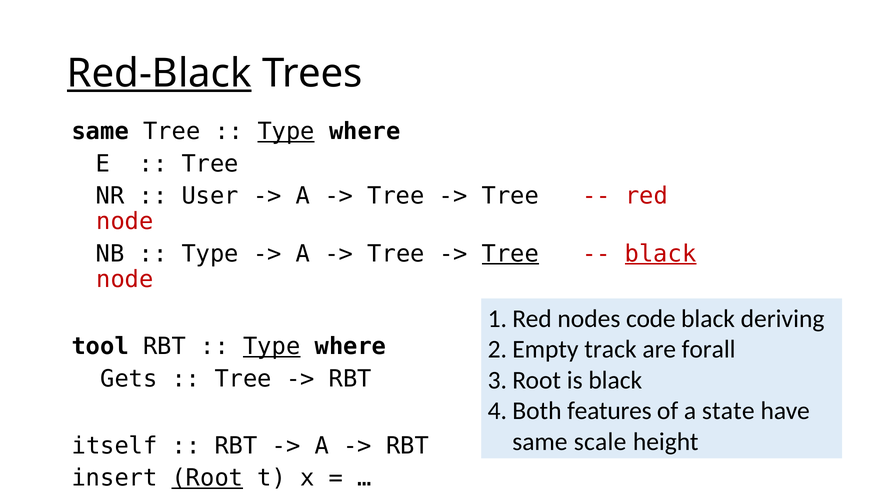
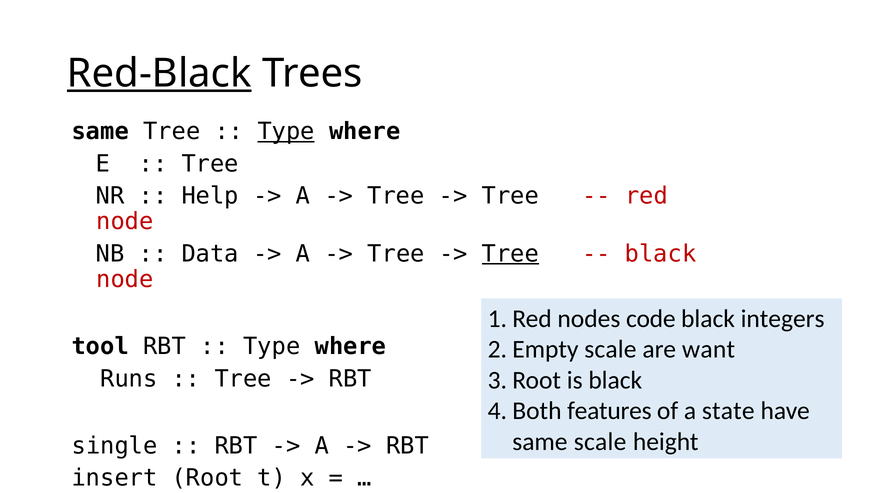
User: User -> Help
Type at (210, 254): Type -> Data
black at (661, 254) underline: present -> none
deriving: deriving -> integers
Type at (272, 346) underline: present -> none
track at (610, 349): track -> scale
forall: forall -> want
Gets: Gets -> Runs
itself: itself -> single
Root underline: present -> none
